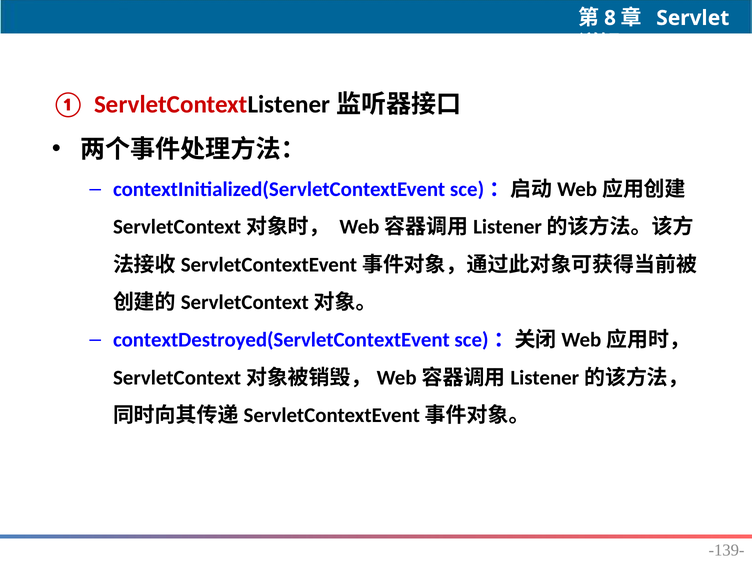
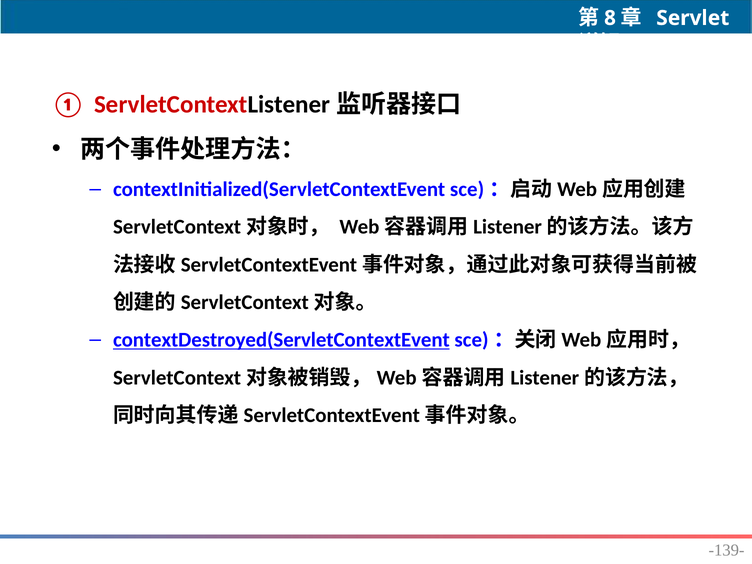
contextDestroyed(ServletContextEvent underline: none -> present
